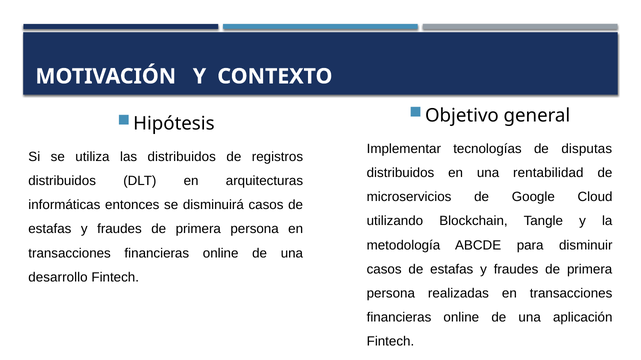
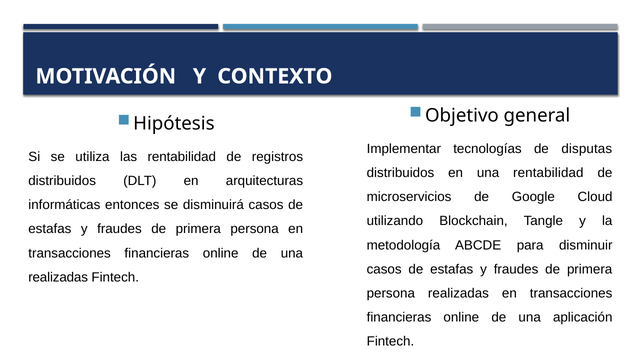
las distribuidos: distribuidos -> rentabilidad
desarrollo at (58, 278): desarrollo -> realizadas
